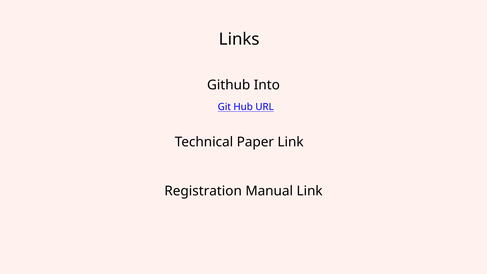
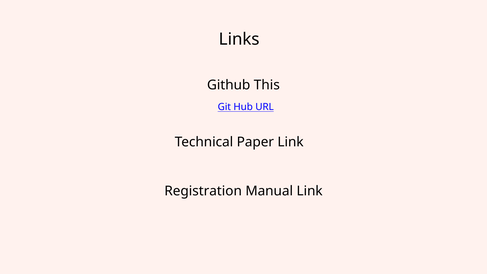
Into: Into -> This
